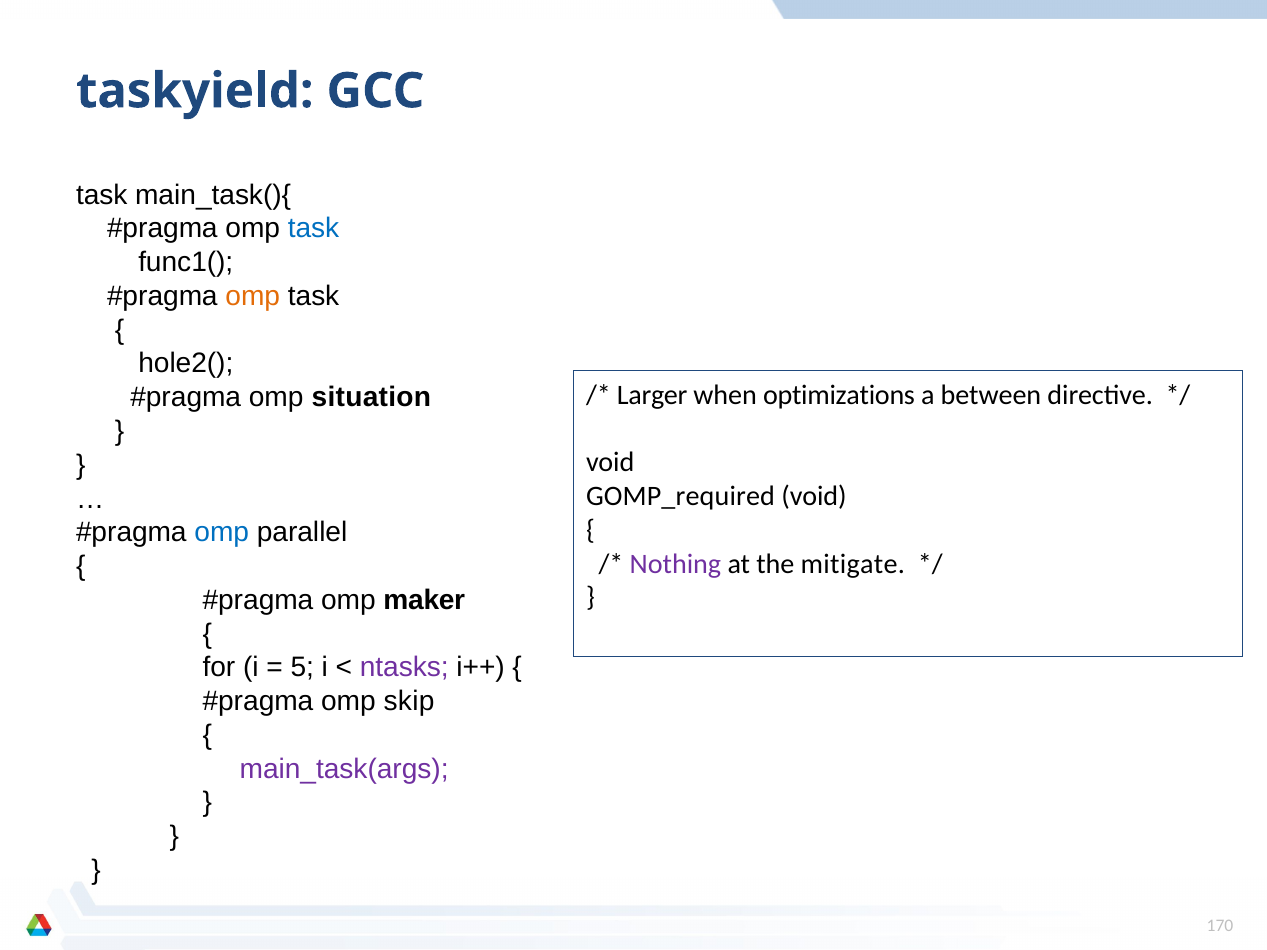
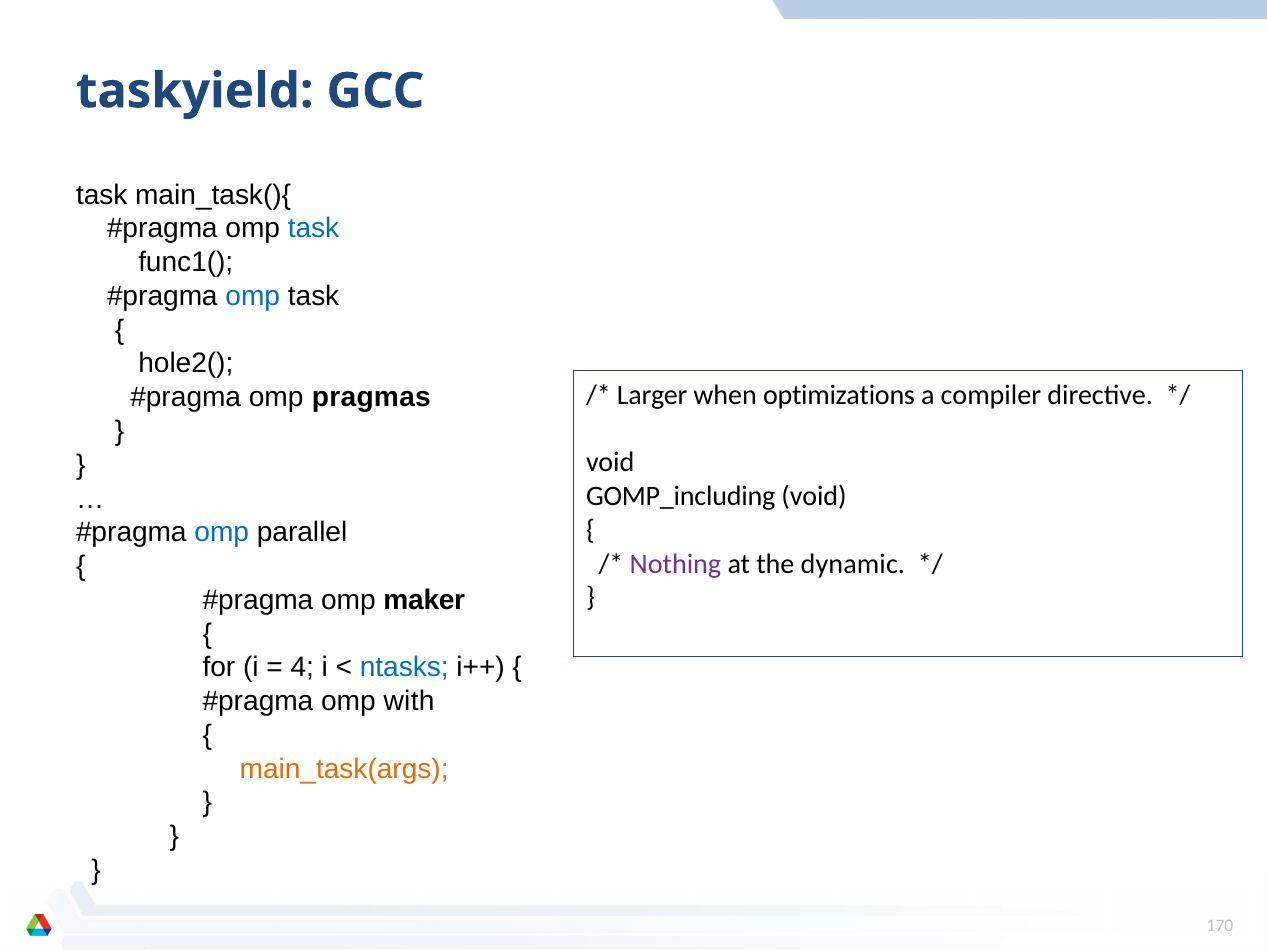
omp at (253, 296) colour: orange -> blue
between: between -> compiler
situation: situation -> pragmas
GOMP_required: GOMP_required -> GOMP_including
mitigate: mitigate -> dynamic
5: 5 -> 4
ntasks colour: purple -> blue
skip: skip -> with
main_task(args colour: purple -> orange
